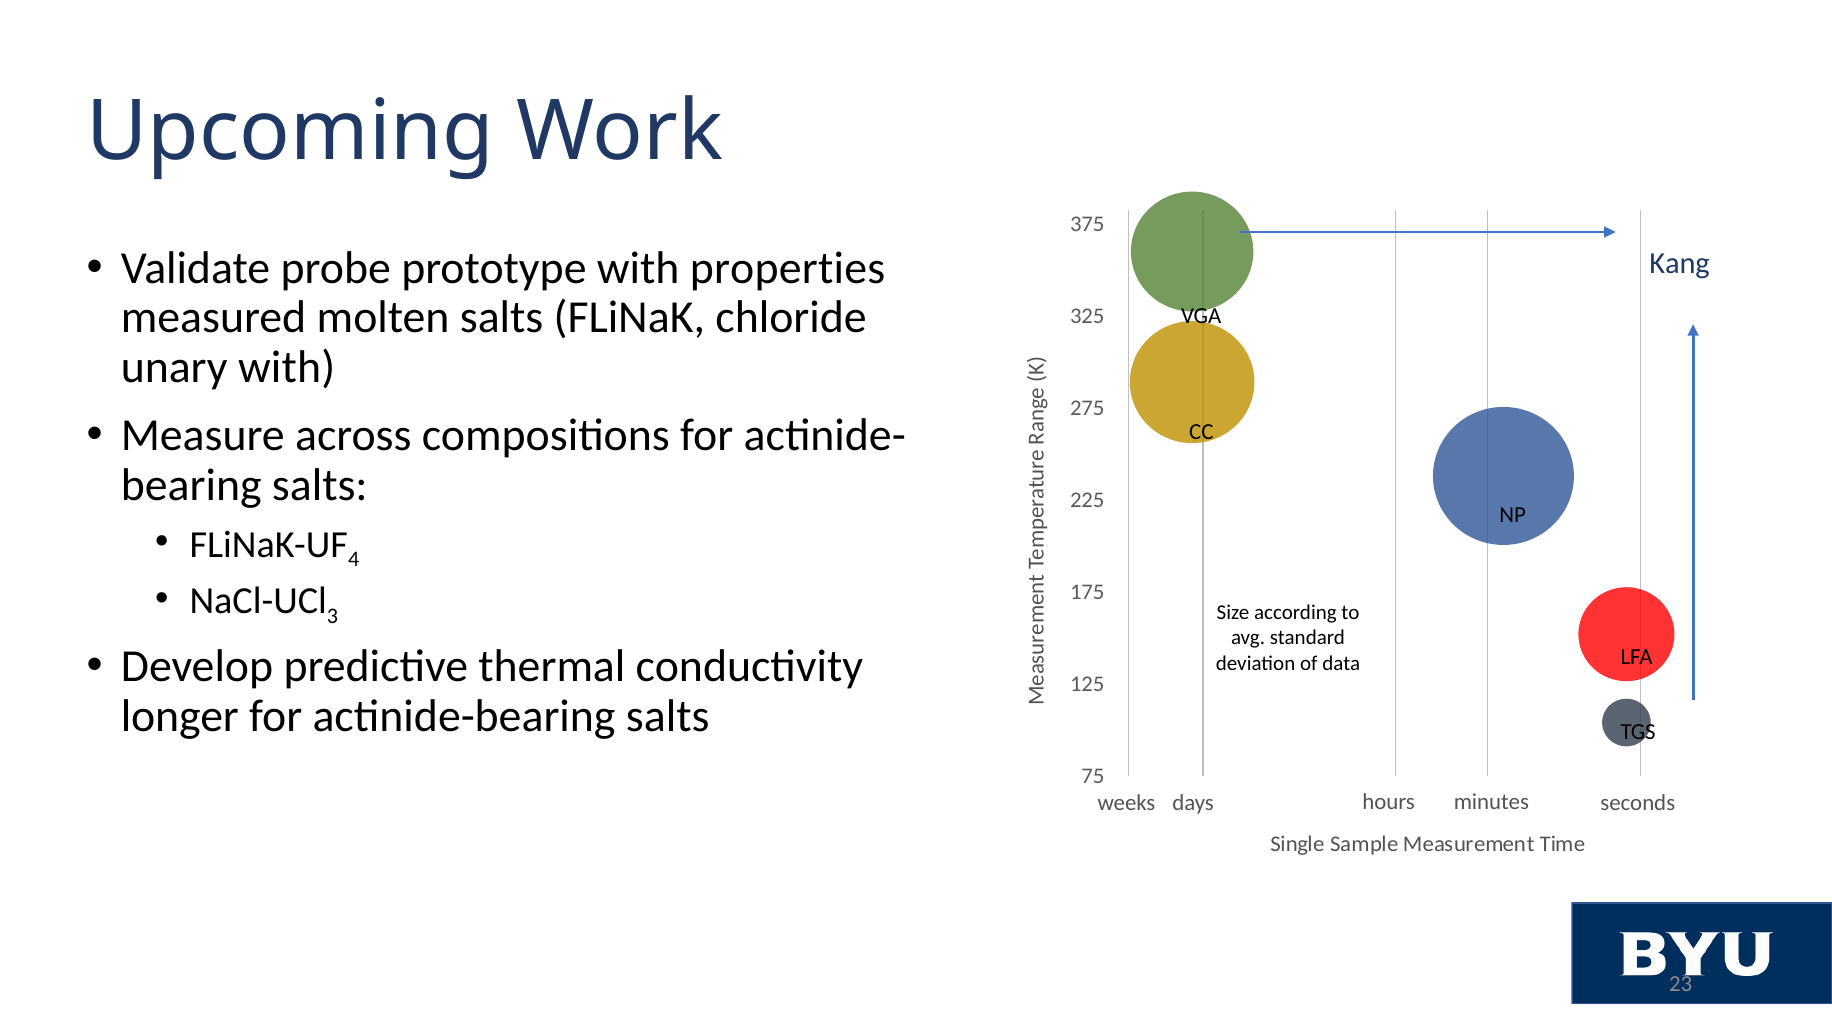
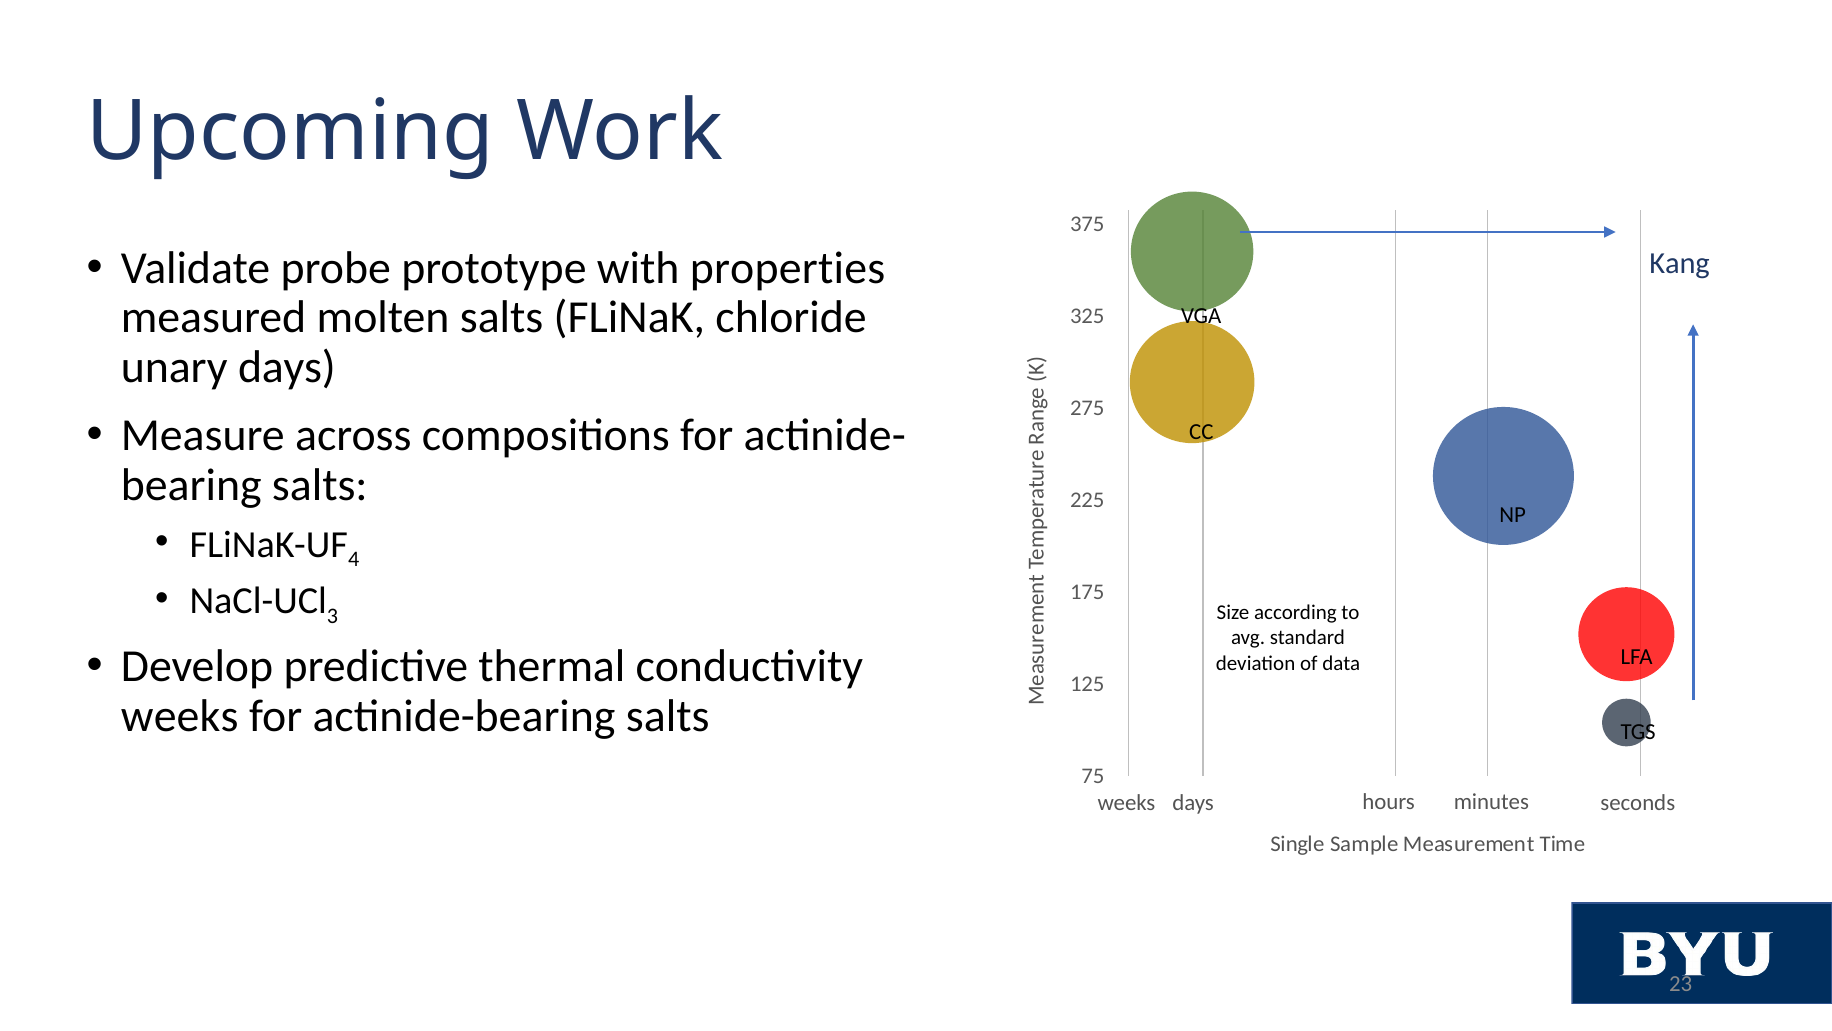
unary with: with -> days
longer at (180, 716): longer -> weeks
